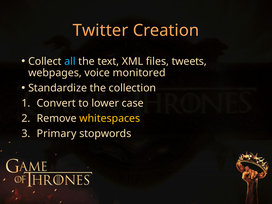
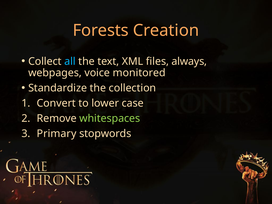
Twitter: Twitter -> Forests
tweets: tweets -> always
whitespaces colour: yellow -> light green
